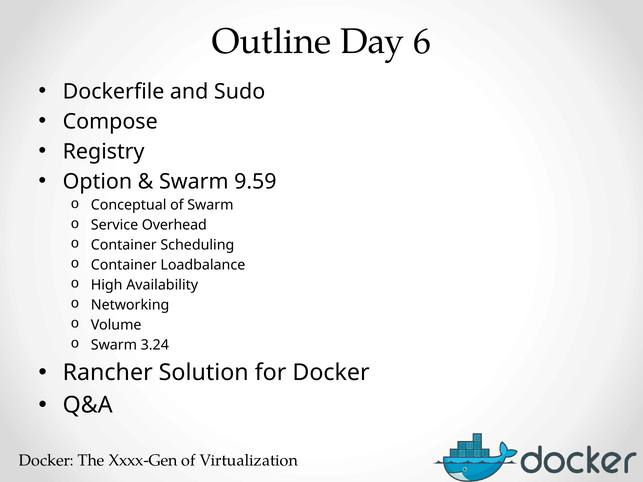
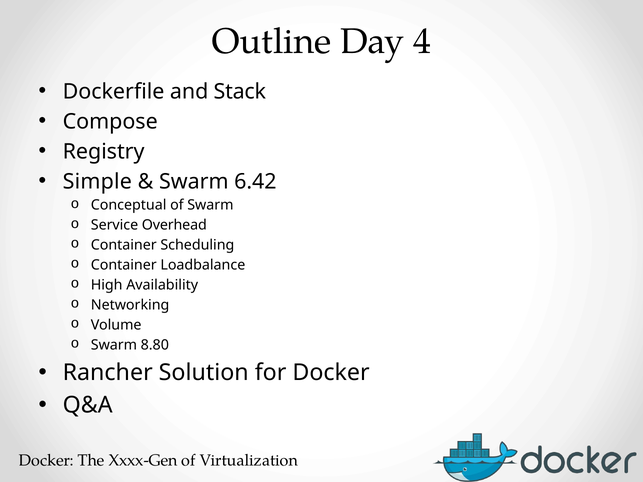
6: 6 -> 4
Sudo: Sudo -> Stack
Option: Option -> Simple
9.59: 9.59 -> 6.42
3.24: 3.24 -> 8.80
